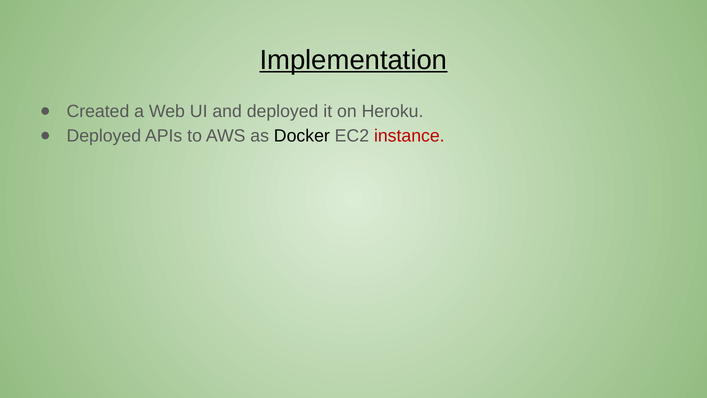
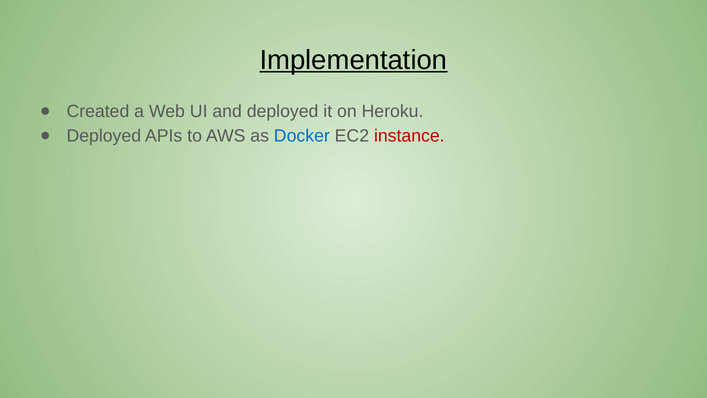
Docker colour: black -> blue
